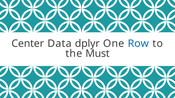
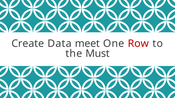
Center: Center -> Create
dplyr: dplyr -> meet
Row colour: blue -> red
